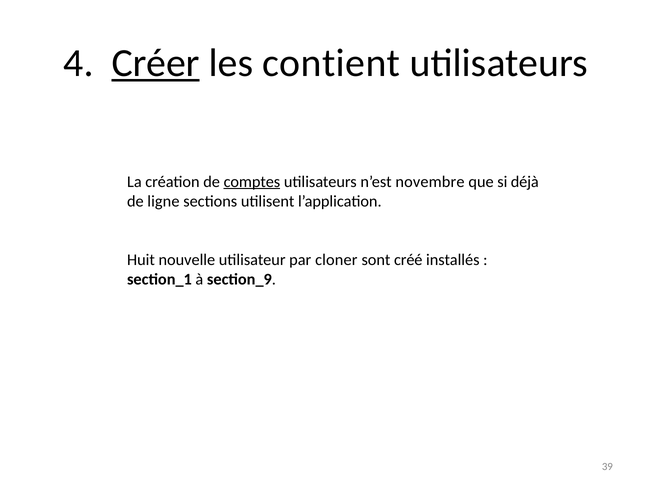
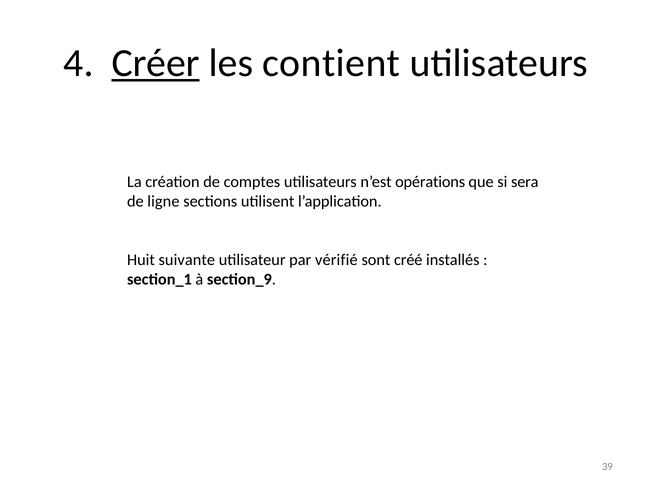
comptes underline: present -> none
novembre: novembre -> opérations
déjà: déjà -> sera
nouvelle: nouvelle -> suivante
cloner: cloner -> vérifié
